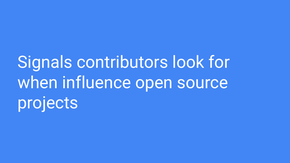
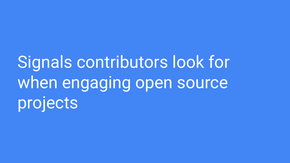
influence: influence -> engaging
